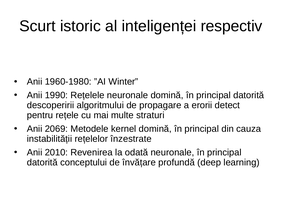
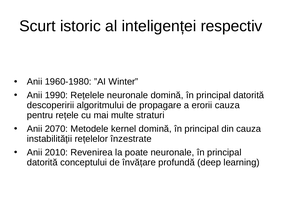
erorii detect: detect -> cauza
2069: 2069 -> 2070
odată: odată -> poate
